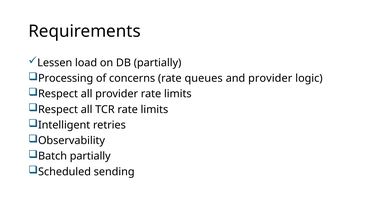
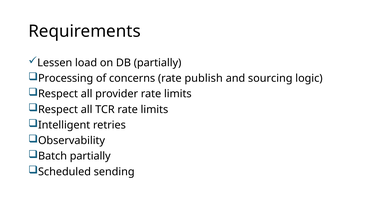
queues: queues -> publish
and provider: provider -> sourcing
